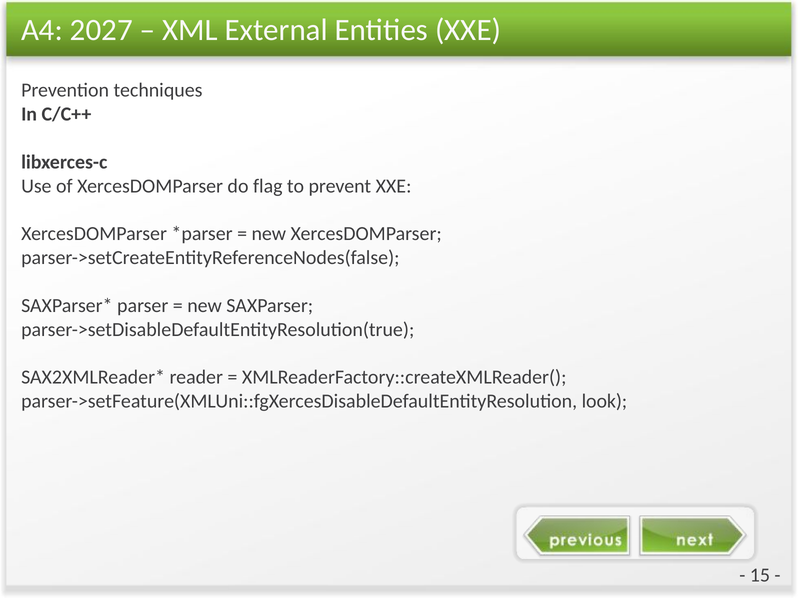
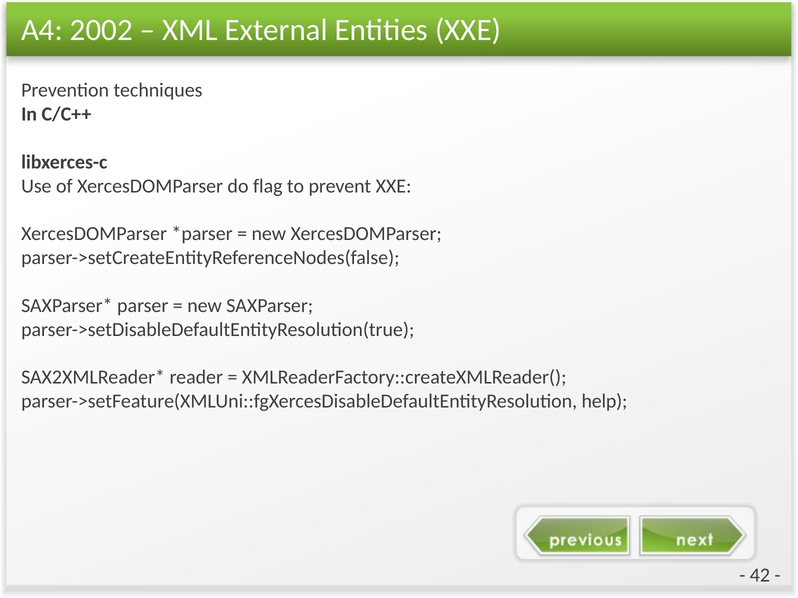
2027: 2027 -> 2002
look: look -> help
15: 15 -> 42
